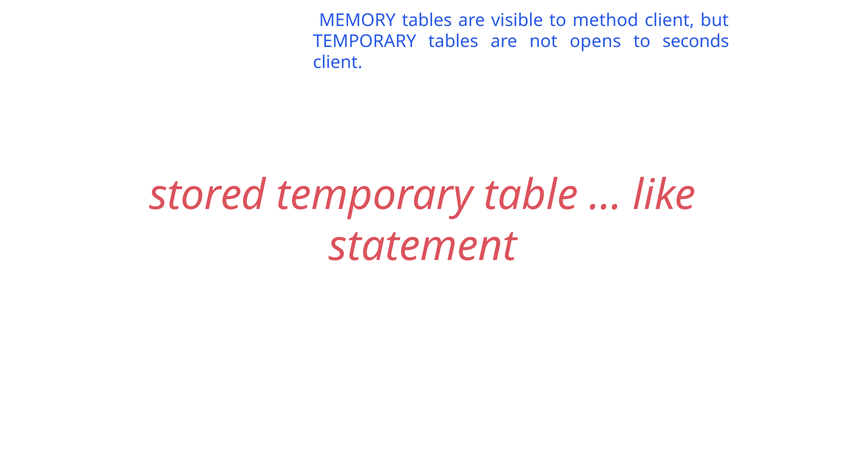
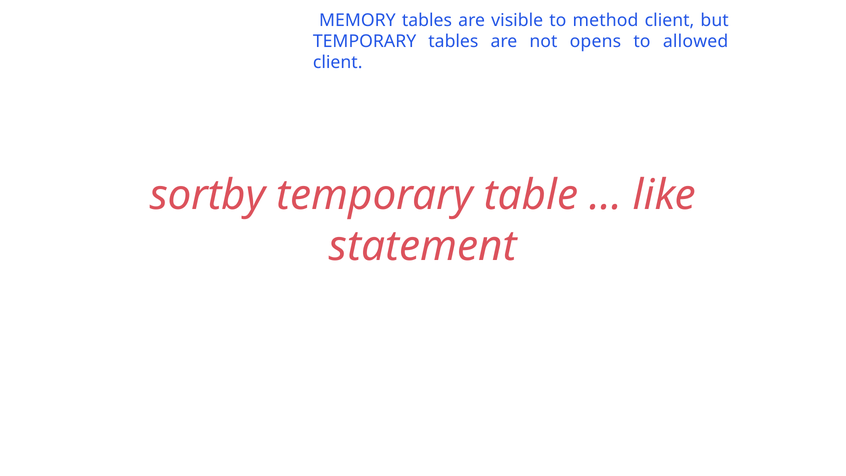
seconds: seconds -> allowed
stored: stored -> sortby
